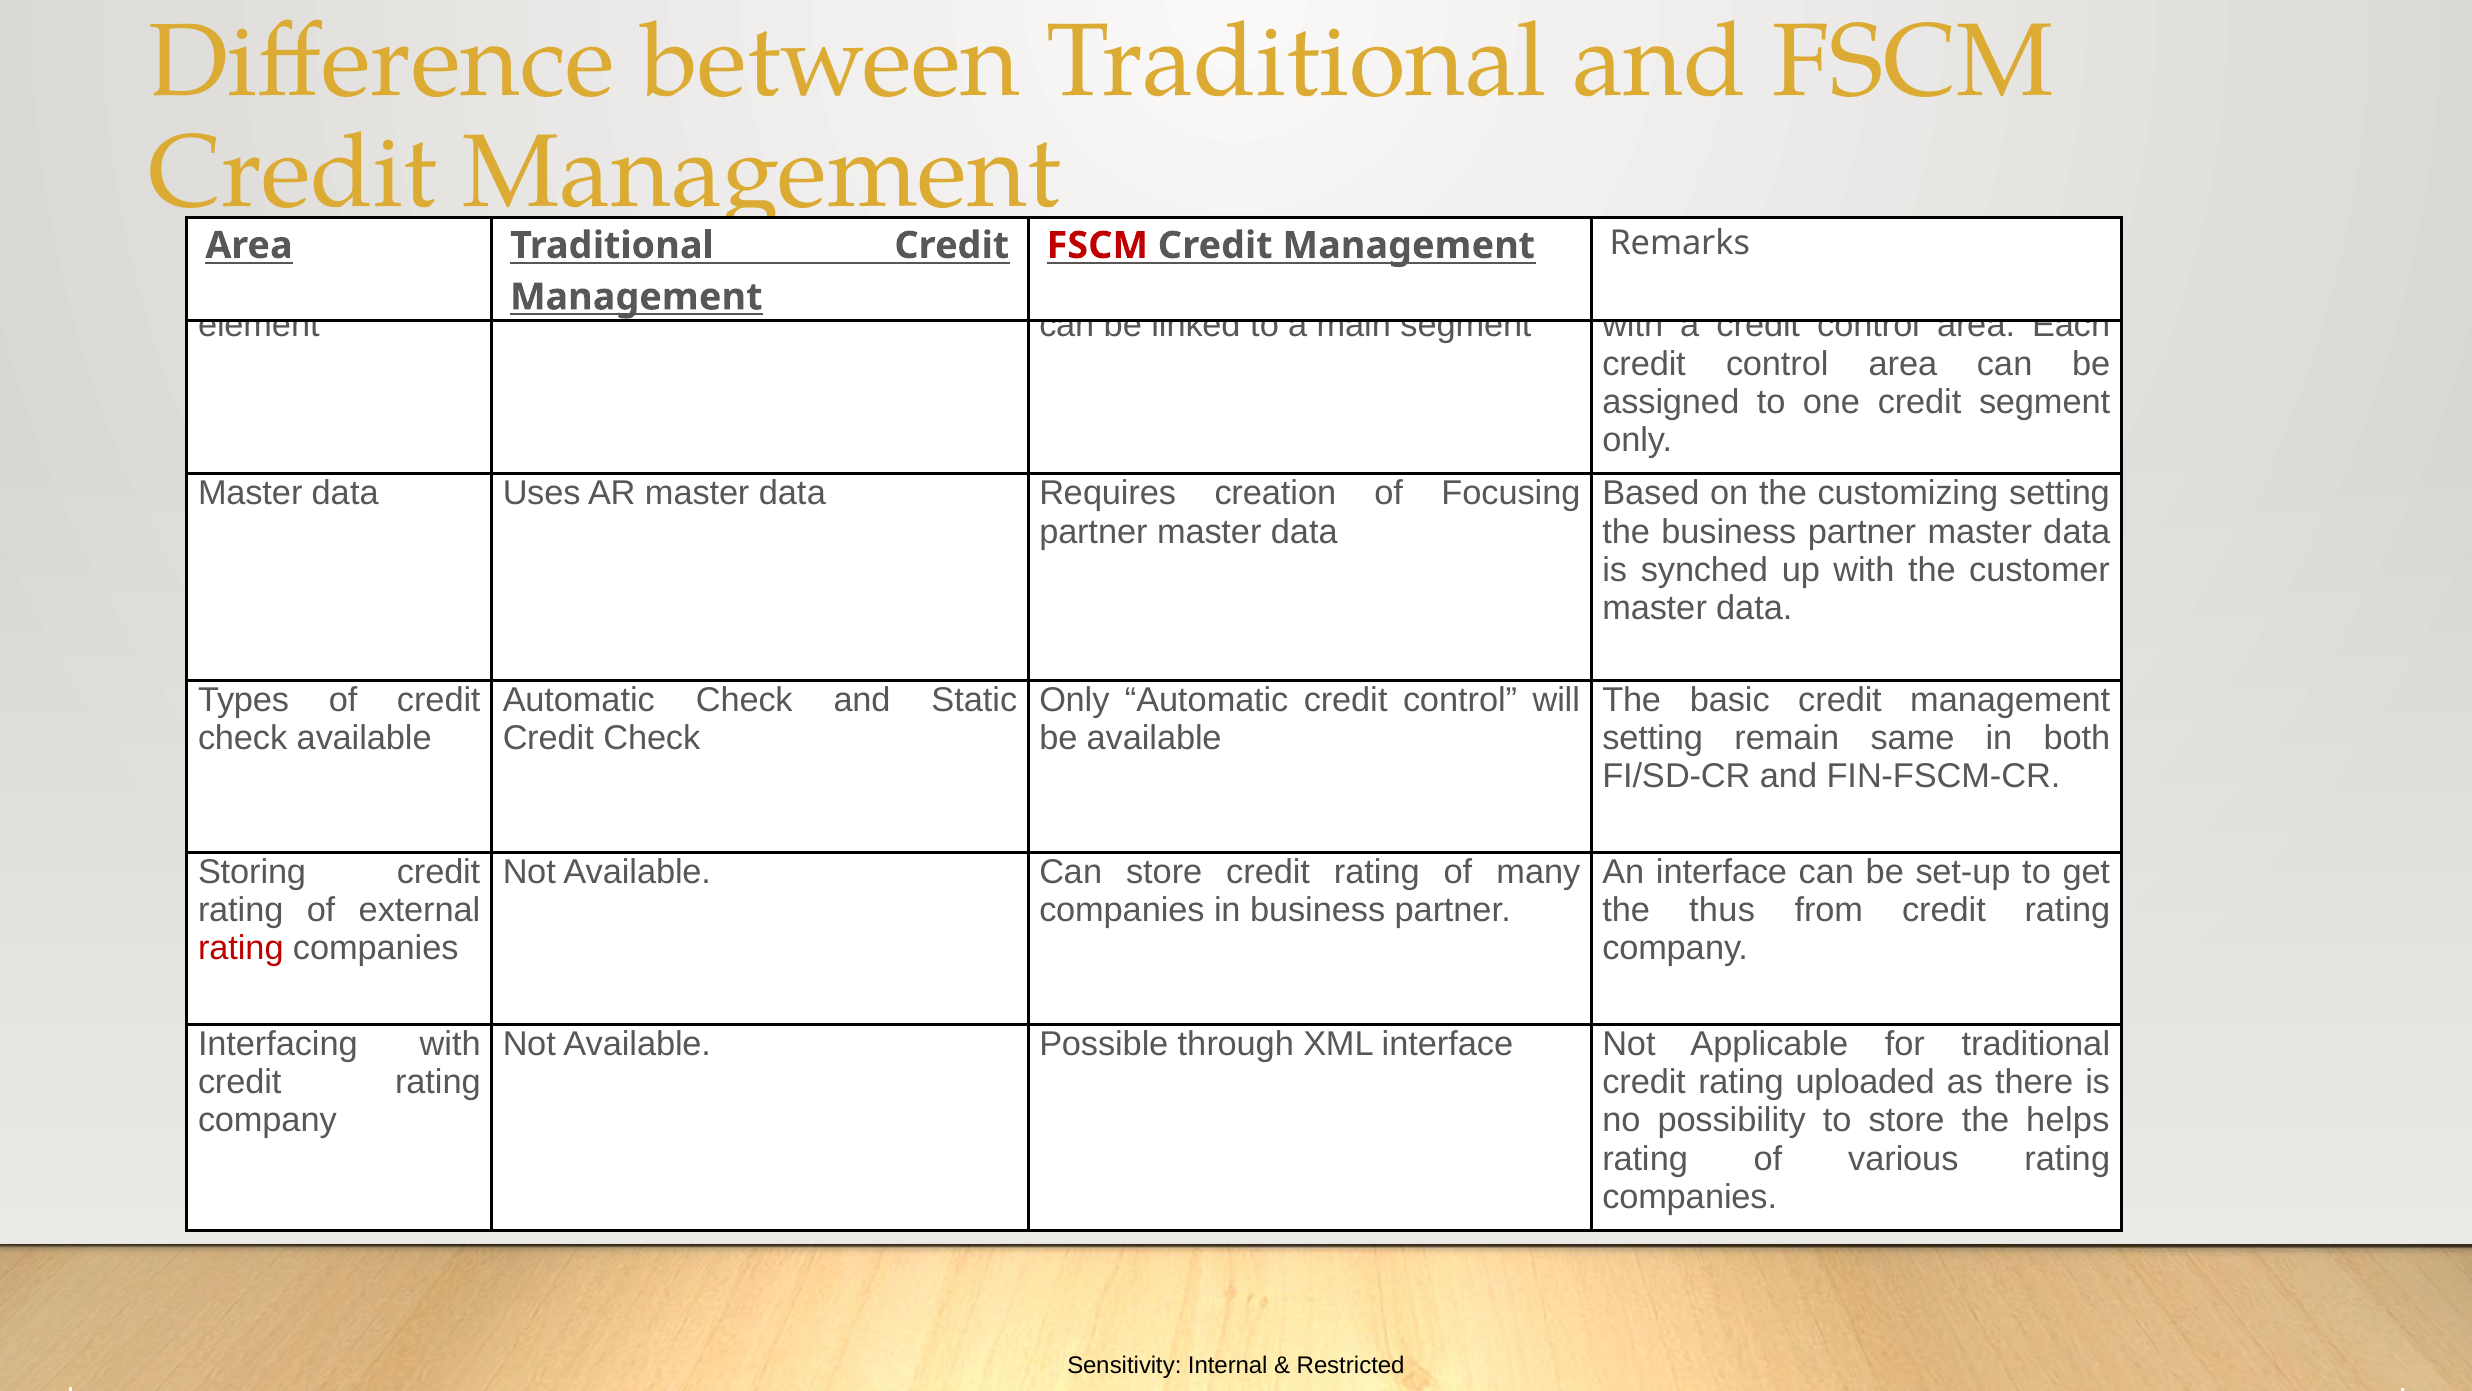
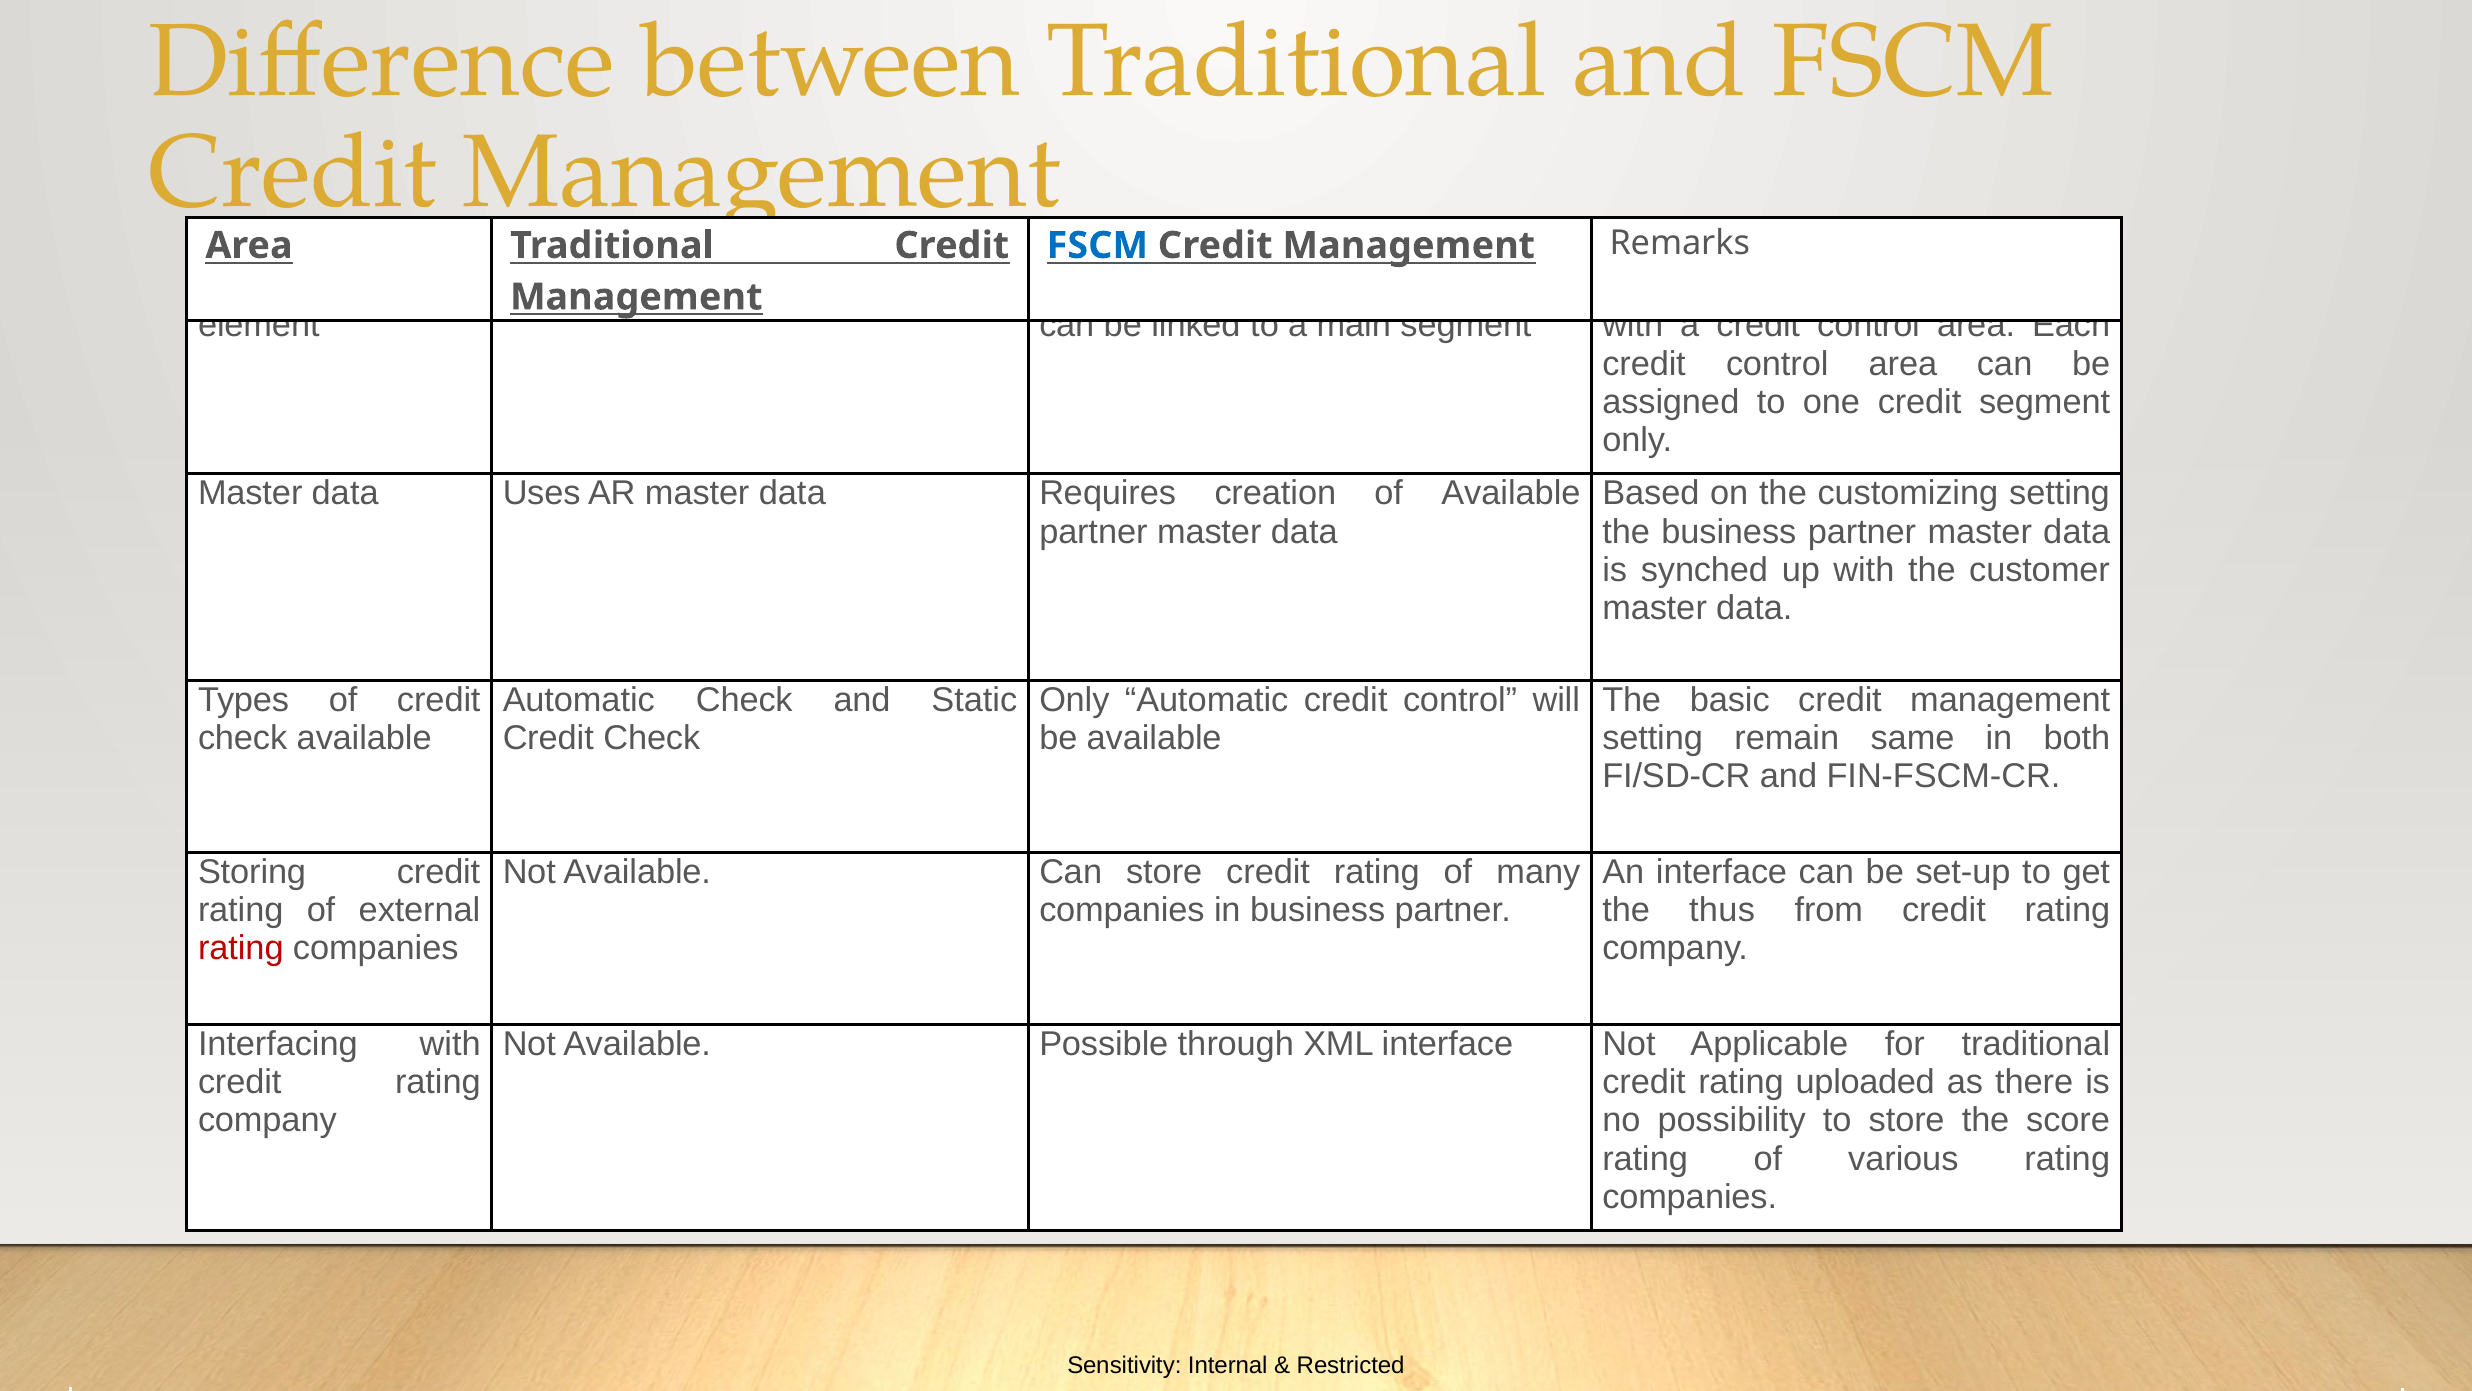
FSCM at (1097, 245) colour: red -> blue
of Focusing: Focusing -> Available
helps: helps -> score
